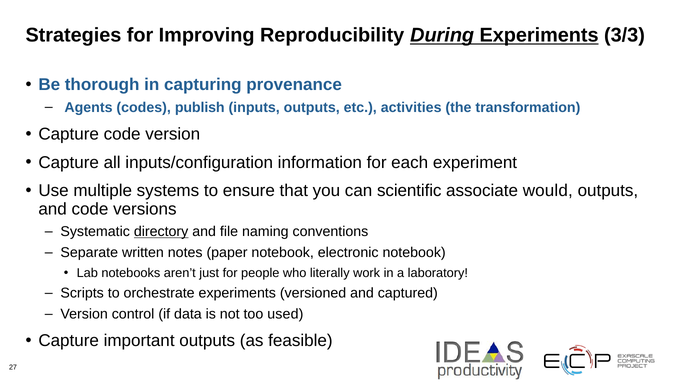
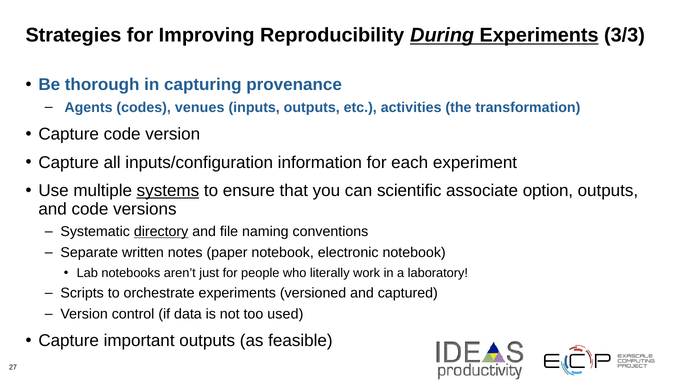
publish: publish -> venues
systems underline: none -> present
would: would -> option
